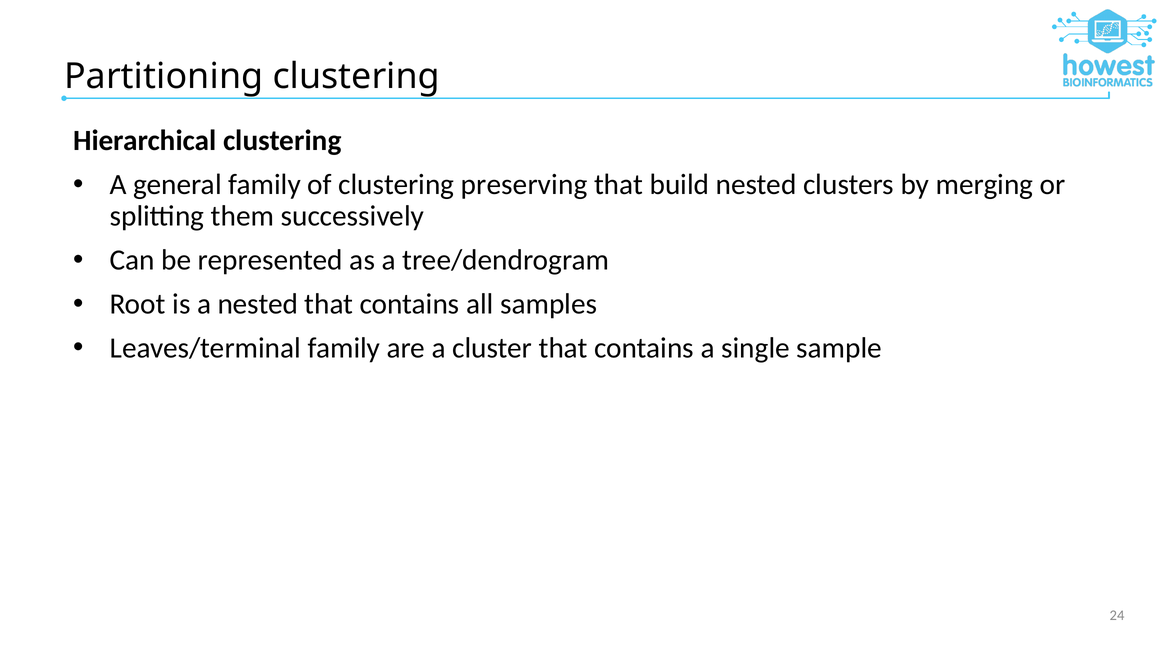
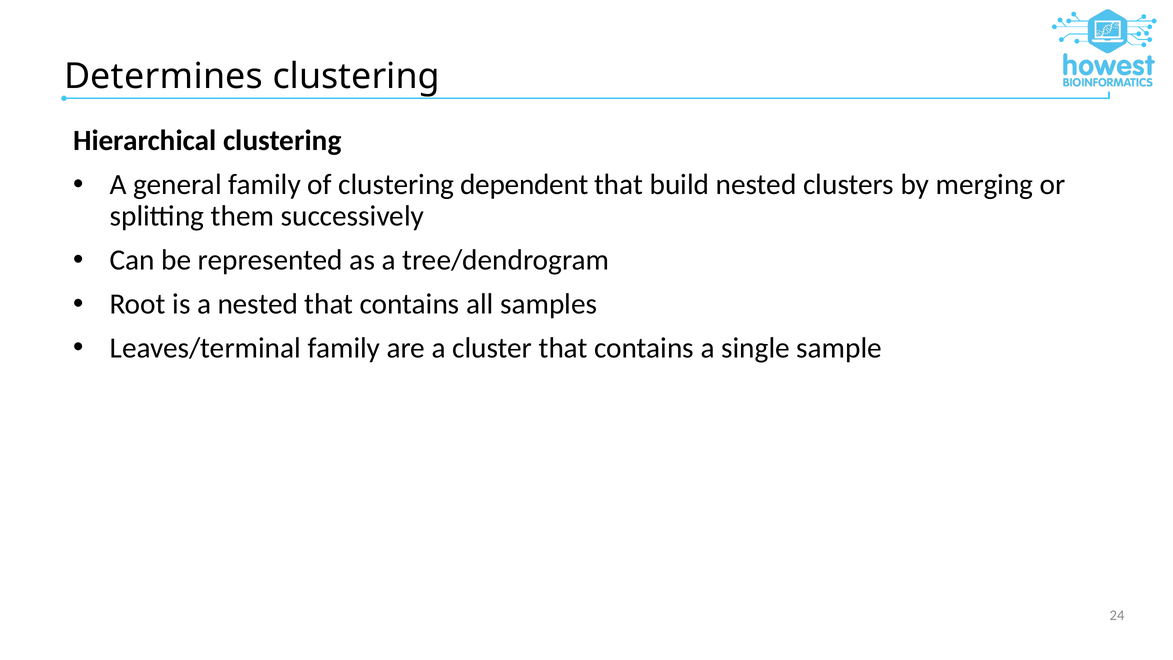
Partitioning: Partitioning -> Determines
preserving: preserving -> dependent
